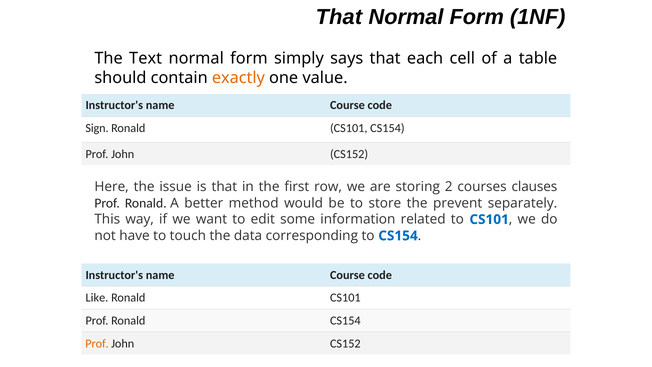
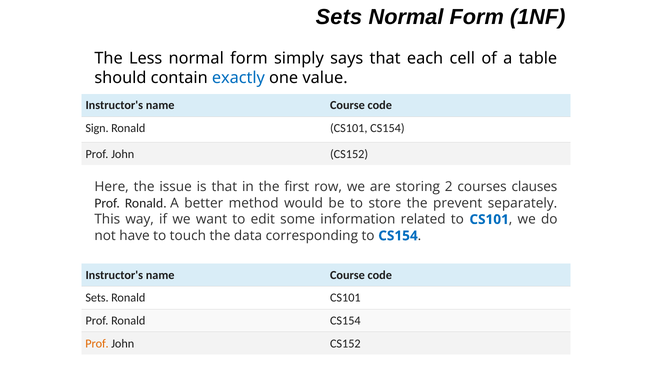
That at (339, 17): That -> Sets
Text: Text -> Less
exactly colour: orange -> blue
Like at (97, 298): Like -> Sets
